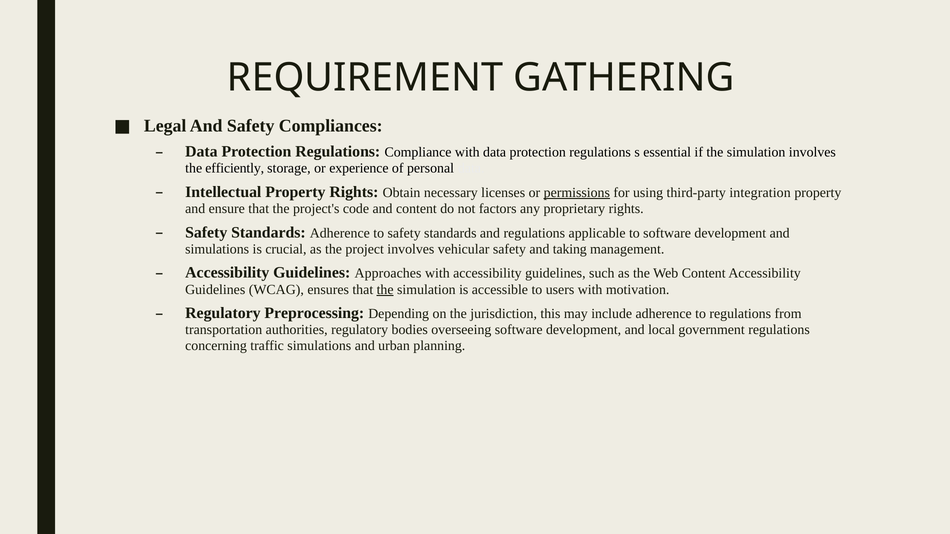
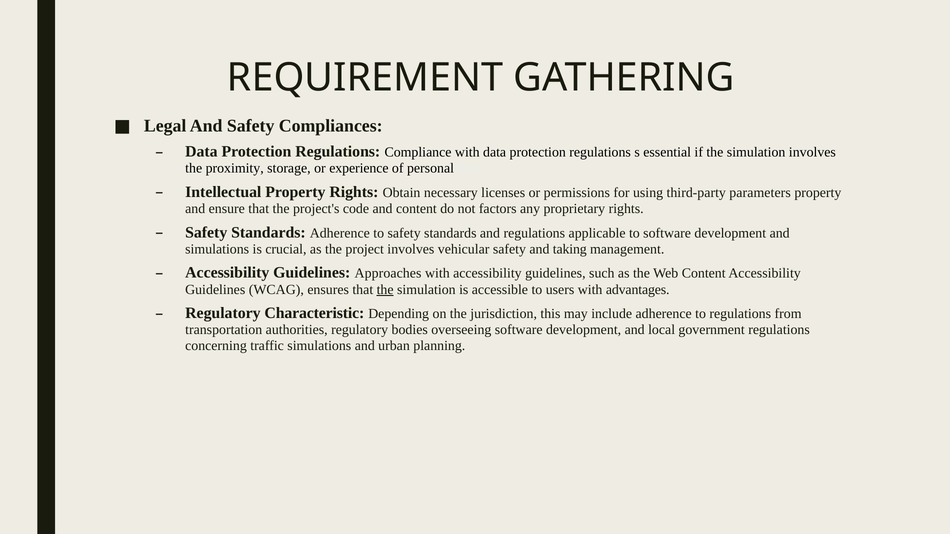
efficiently: efficiently -> proximity
permissions underline: present -> none
integration: integration -> parameters
motivation: motivation -> advantages
Preprocessing: Preprocessing -> Characteristic
